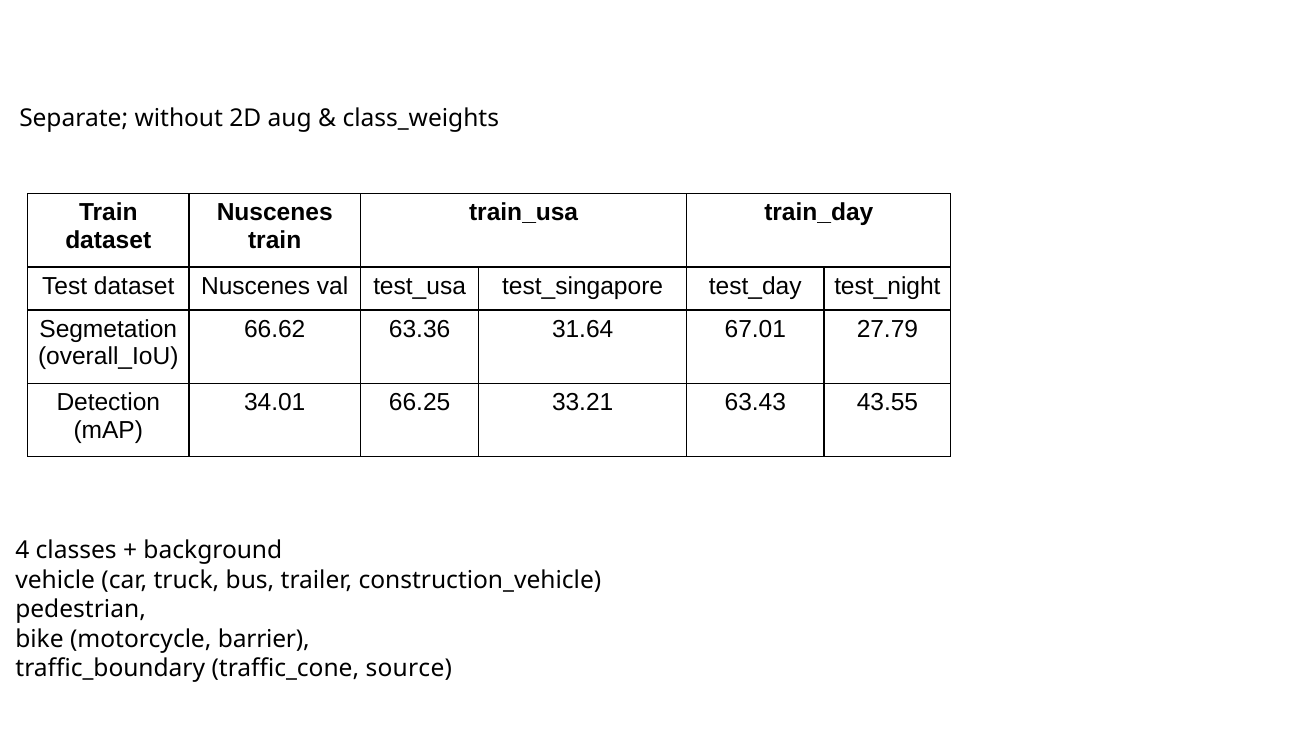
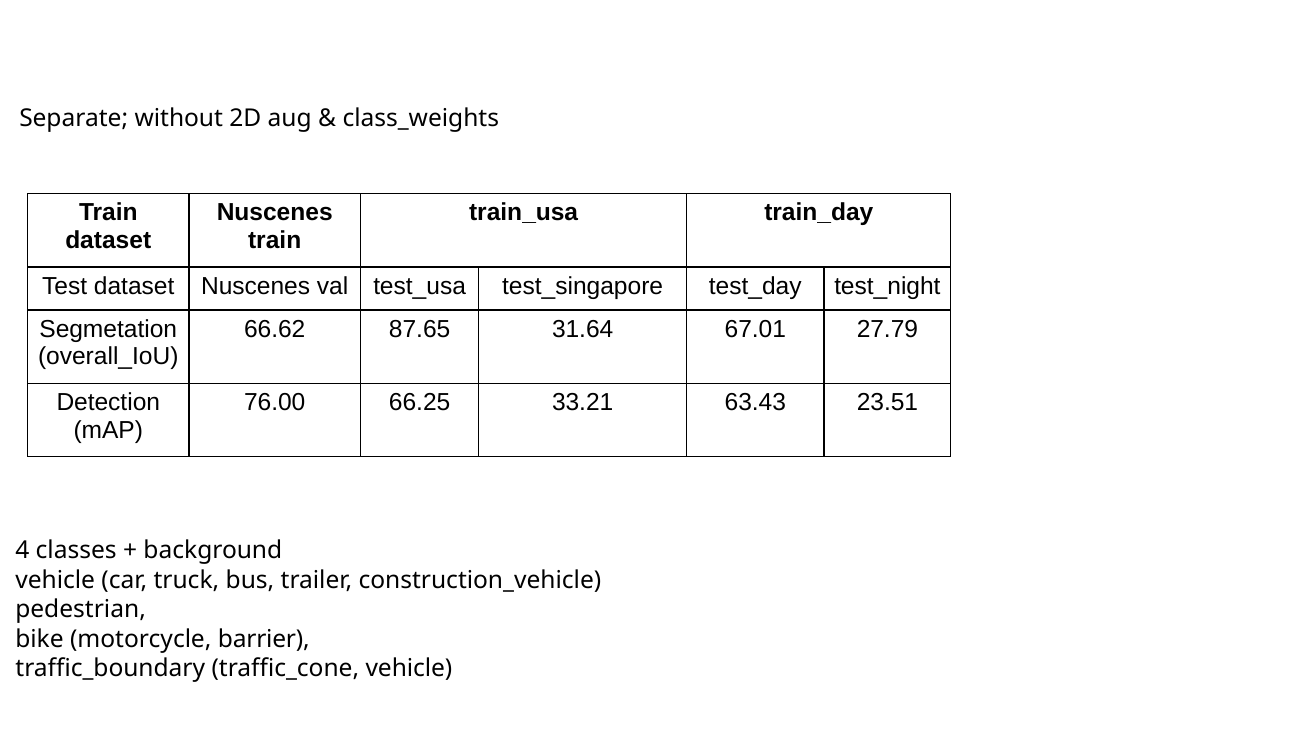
63.36: 63.36 -> 87.65
34.01: 34.01 -> 76.00
43.55: 43.55 -> 23.51
traffic_cone source: source -> vehicle
